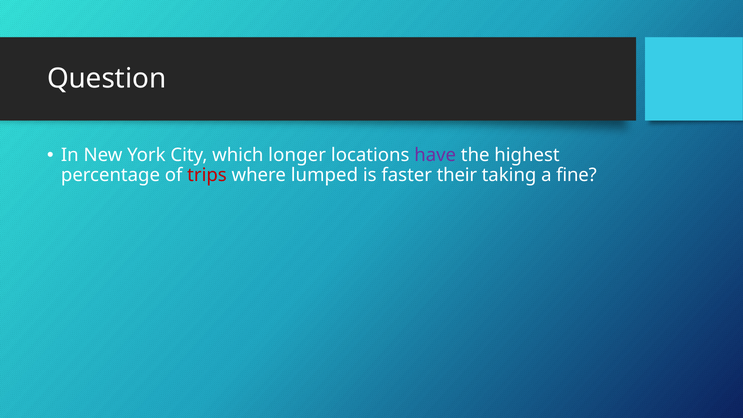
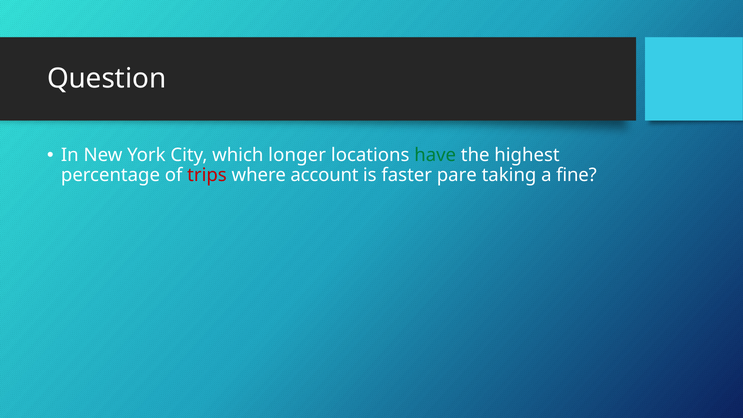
have colour: purple -> green
lumped: lumped -> account
their: their -> pare
